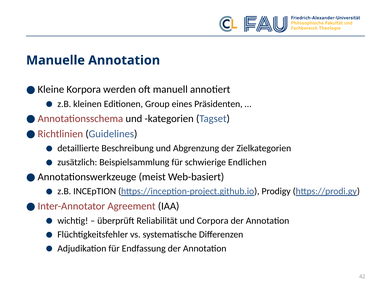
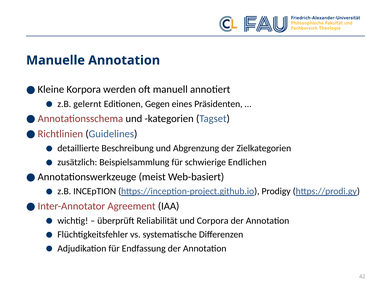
kleinen: kleinen -> gelernt
Group: Group -> Gegen
